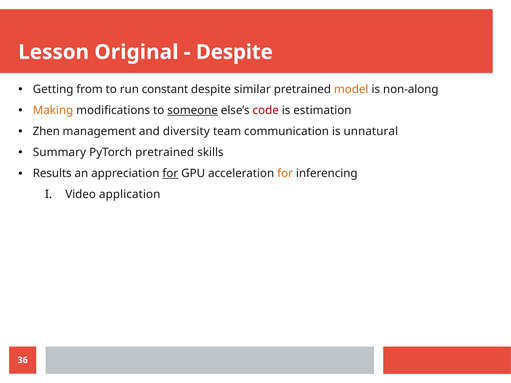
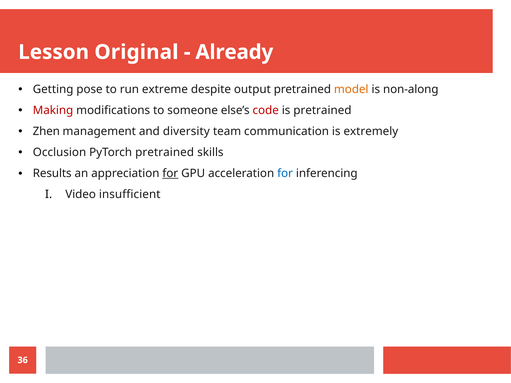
Despite at (234, 52): Despite -> Already
from: from -> pose
constant: constant -> extreme
similar: similar -> output
Making colour: orange -> red
someone underline: present -> none
is estimation: estimation -> pretrained
unnatural: unnatural -> extremely
Summary: Summary -> Occlusion
for at (285, 173) colour: orange -> blue
application: application -> insufficient
